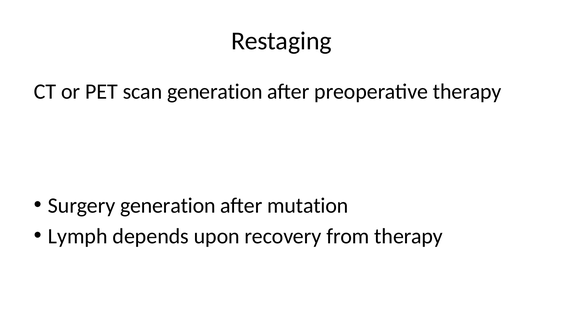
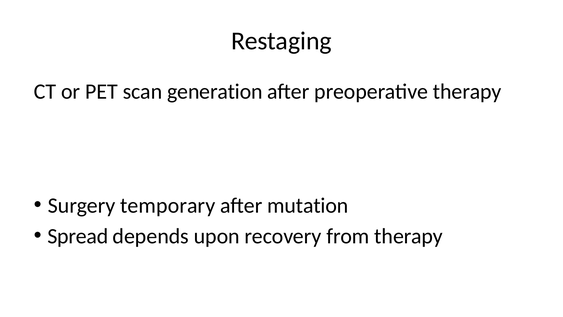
Surgery generation: generation -> temporary
Lymph: Lymph -> Spread
